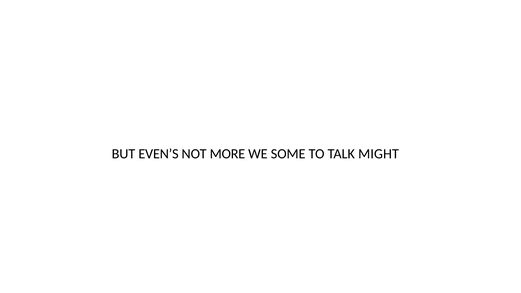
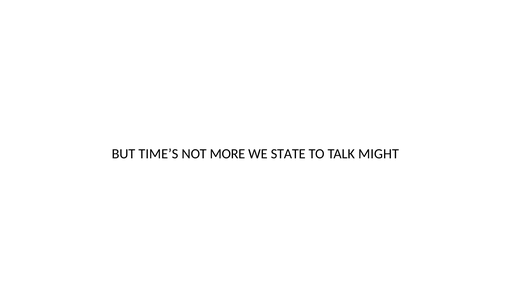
EVEN’S: EVEN’S -> TIME’S
SOME: SOME -> STATE
